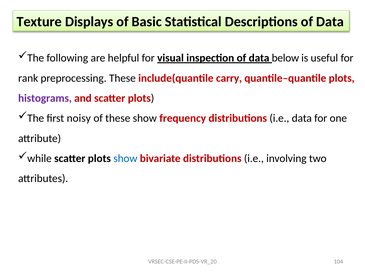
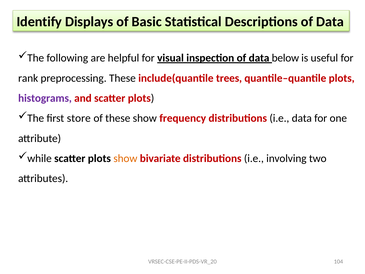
Texture: Texture -> Identify
carry: carry -> trees
noisy: noisy -> store
show at (125, 158) colour: blue -> orange
